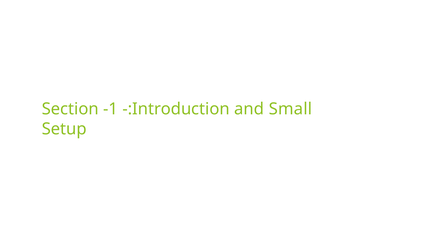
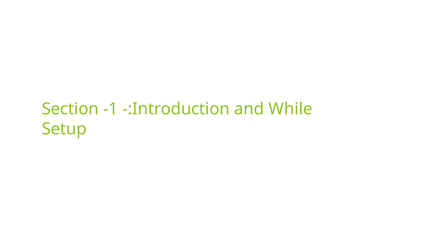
Small: Small -> While
